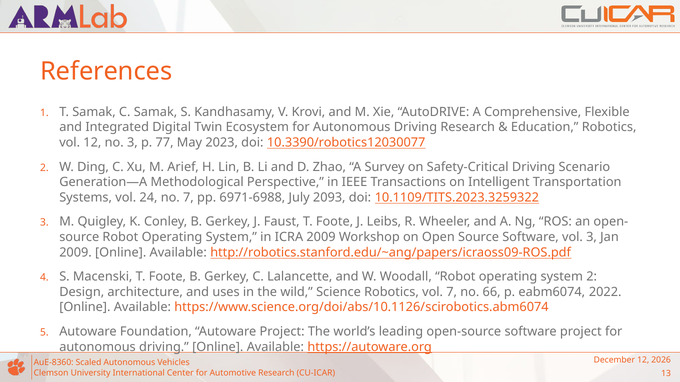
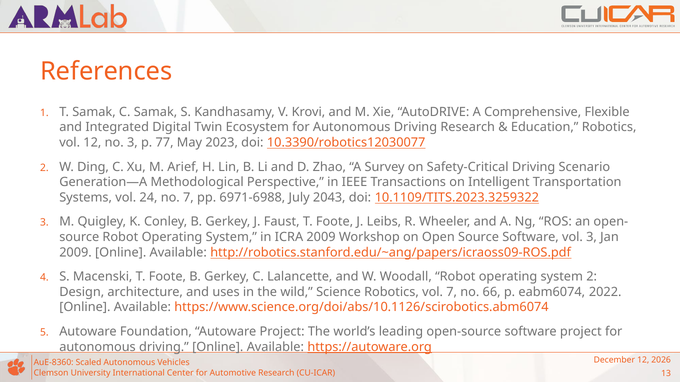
2093: 2093 -> 2043
